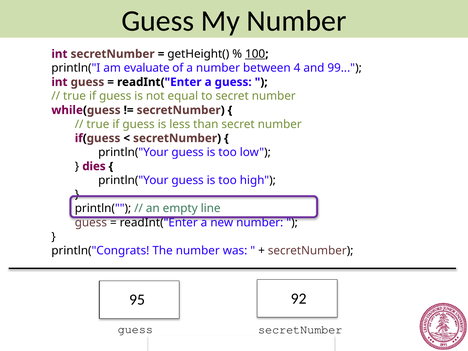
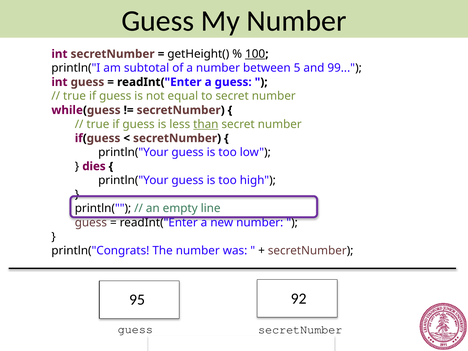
evaluate: evaluate -> subtotal
4: 4 -> 5
than underline: none -> present
